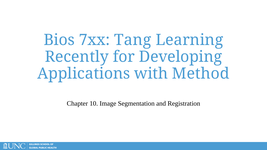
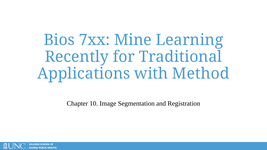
Tang: Tang -> Mine
Developing: Developing -> Traditional
